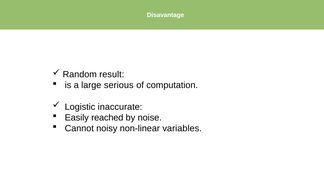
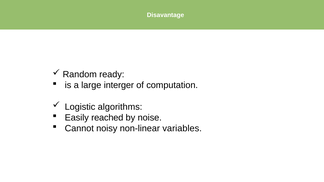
result: result -> ready
serious: serious -> interger
inaccurate: inaccurate -> algorithms
